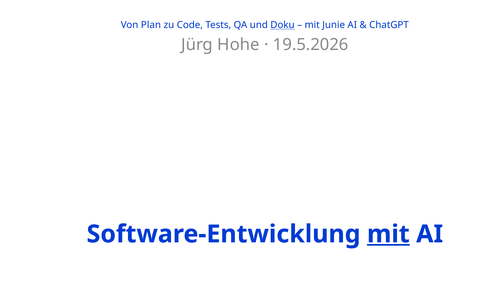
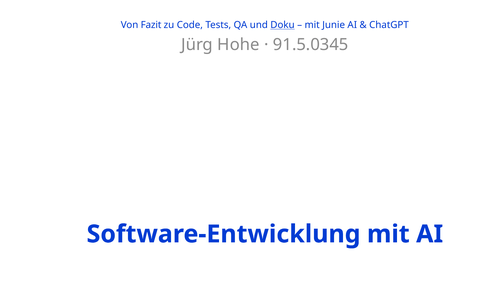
Plan: Plan -> Fazit
19.5.2026: 19.5.2026 -> 91.5.0345
mit at (388, 234) underline: present -> none
